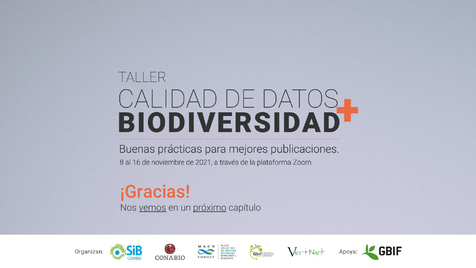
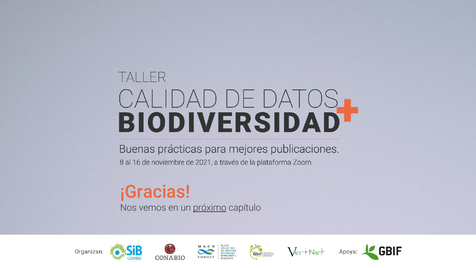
vemos underline: present -> none
